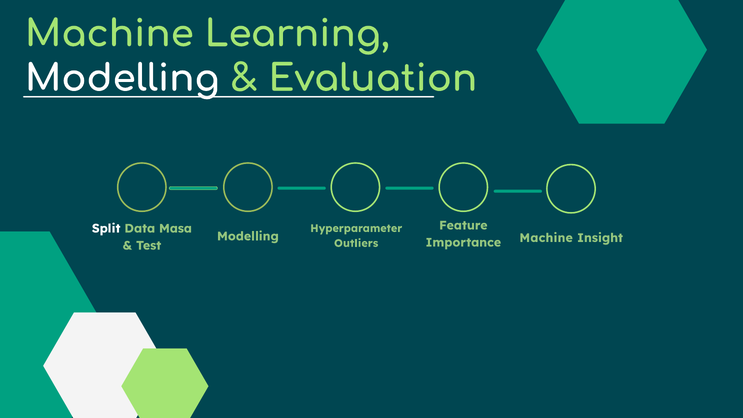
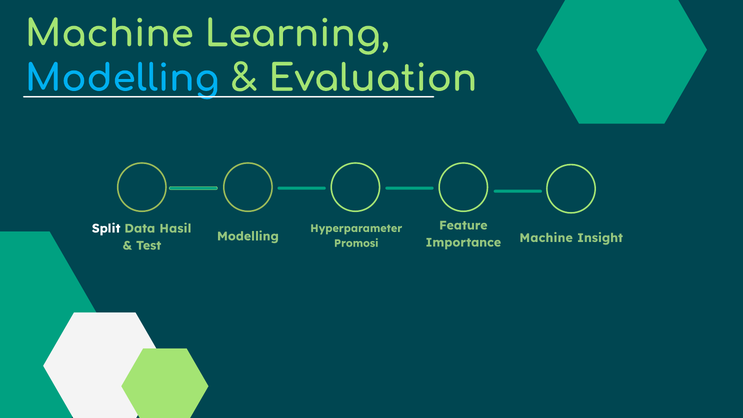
Modelling at (122, 79) colour: white -> light blue
Masa: Masa -> Hasil
Outliers: Outliers -> Promosi
